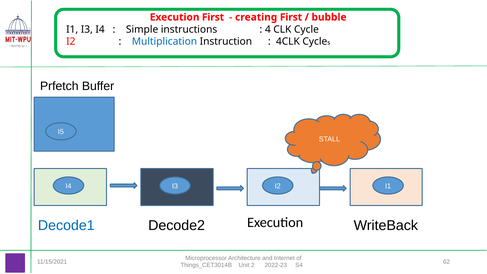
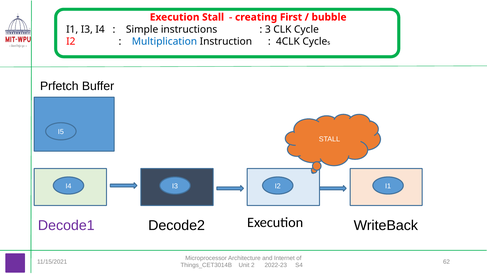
Execution First: First -> Stall
4: 4 -> 3
Decode1 colour: blue -> purple
